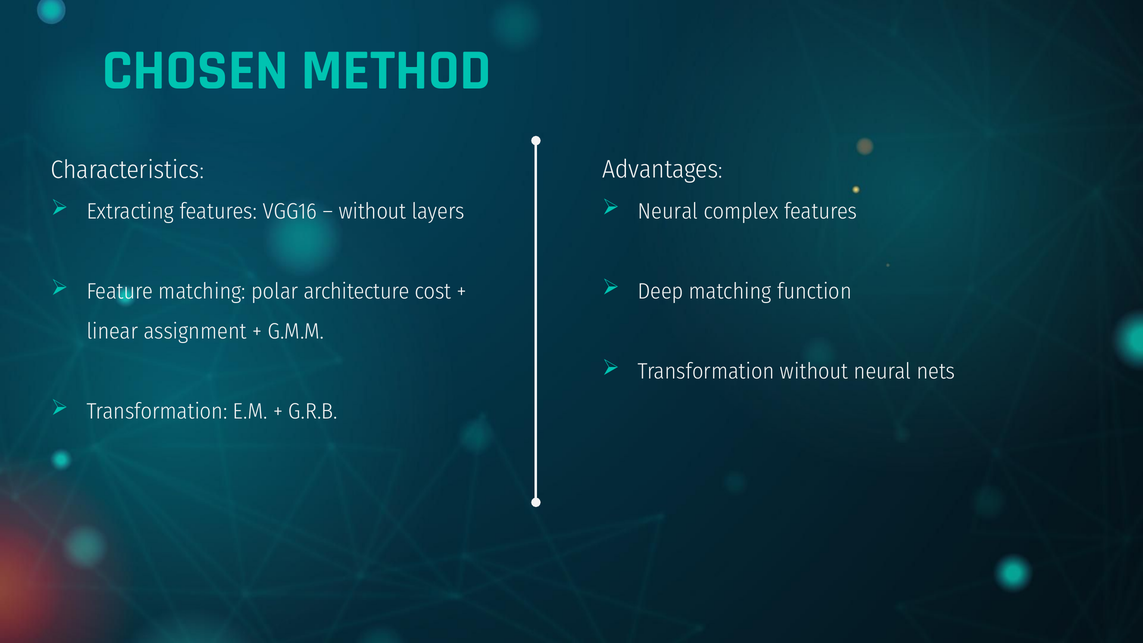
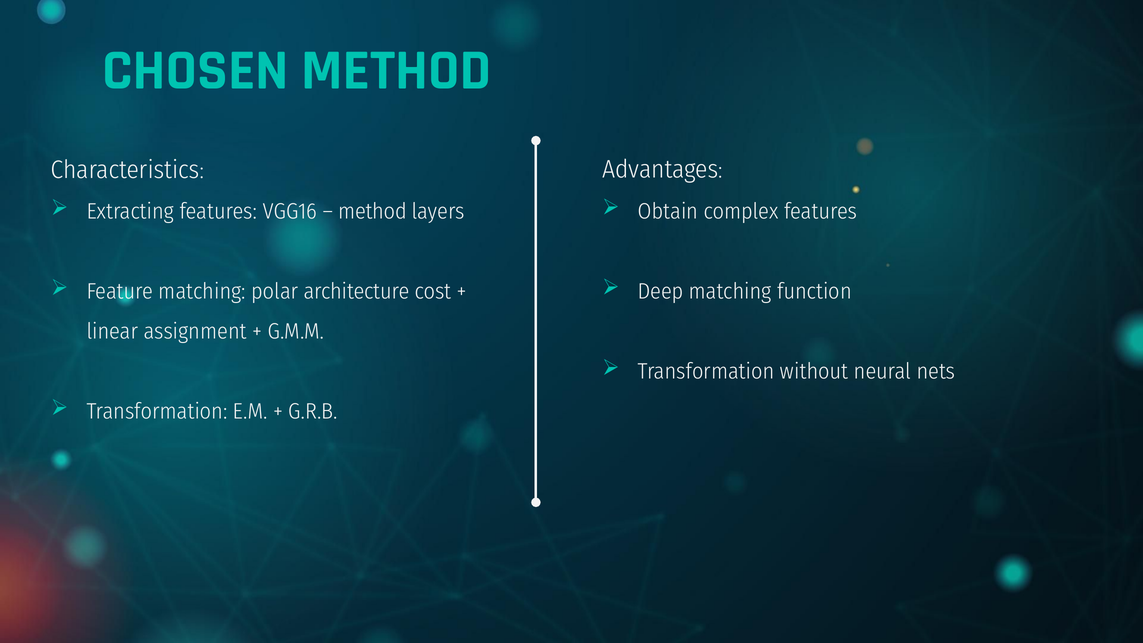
without at (372, 211): without -> method
Neural at (668, 211): Neural -> Obtain
